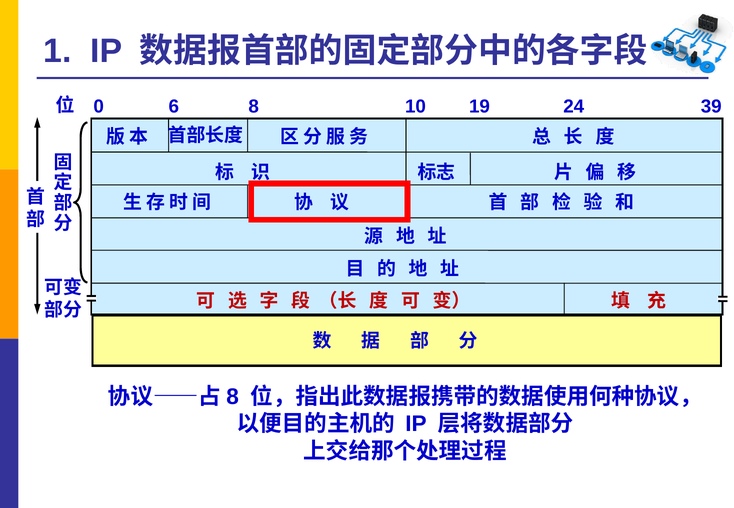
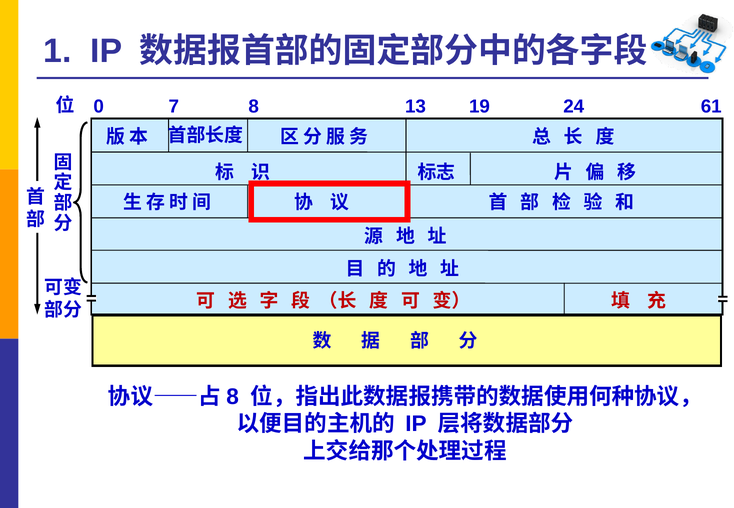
6: 6 -> 7
10: 10 -> 13
39: 39 -> 61
